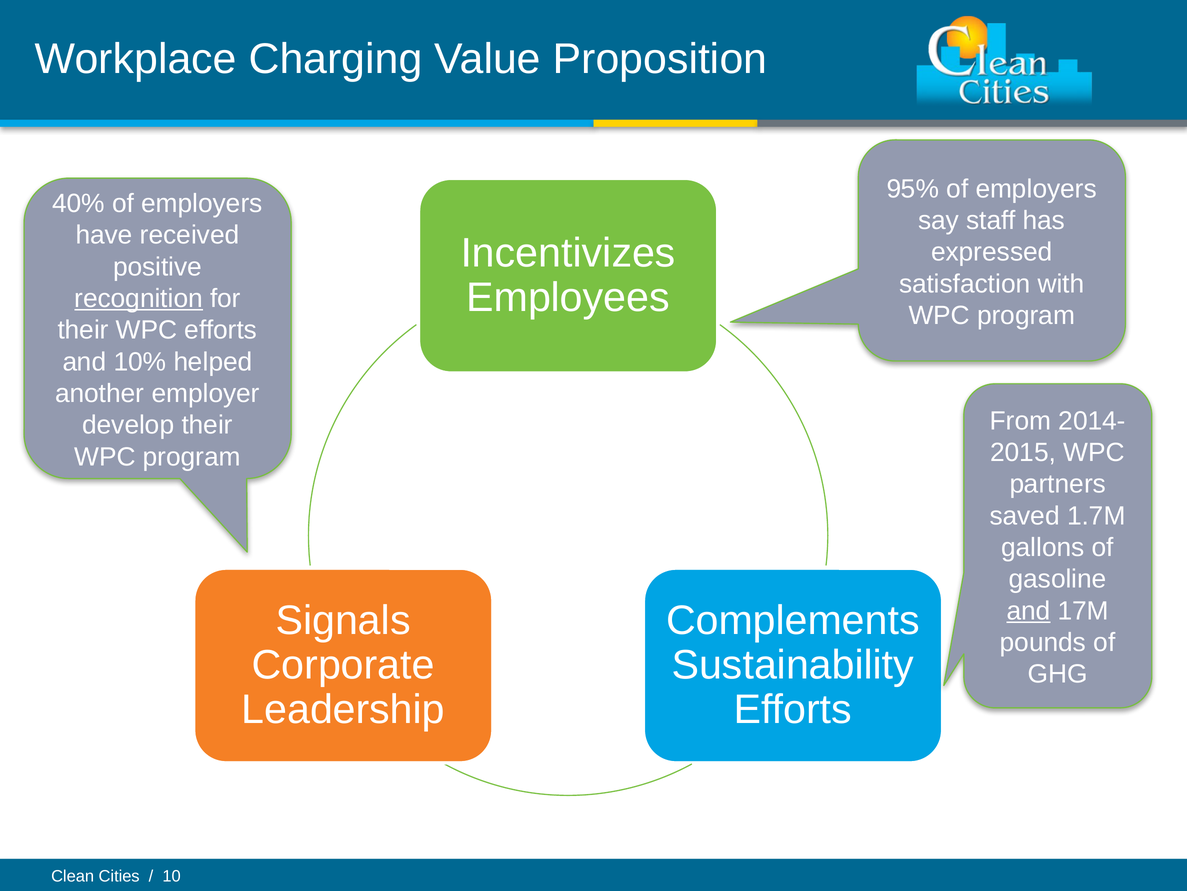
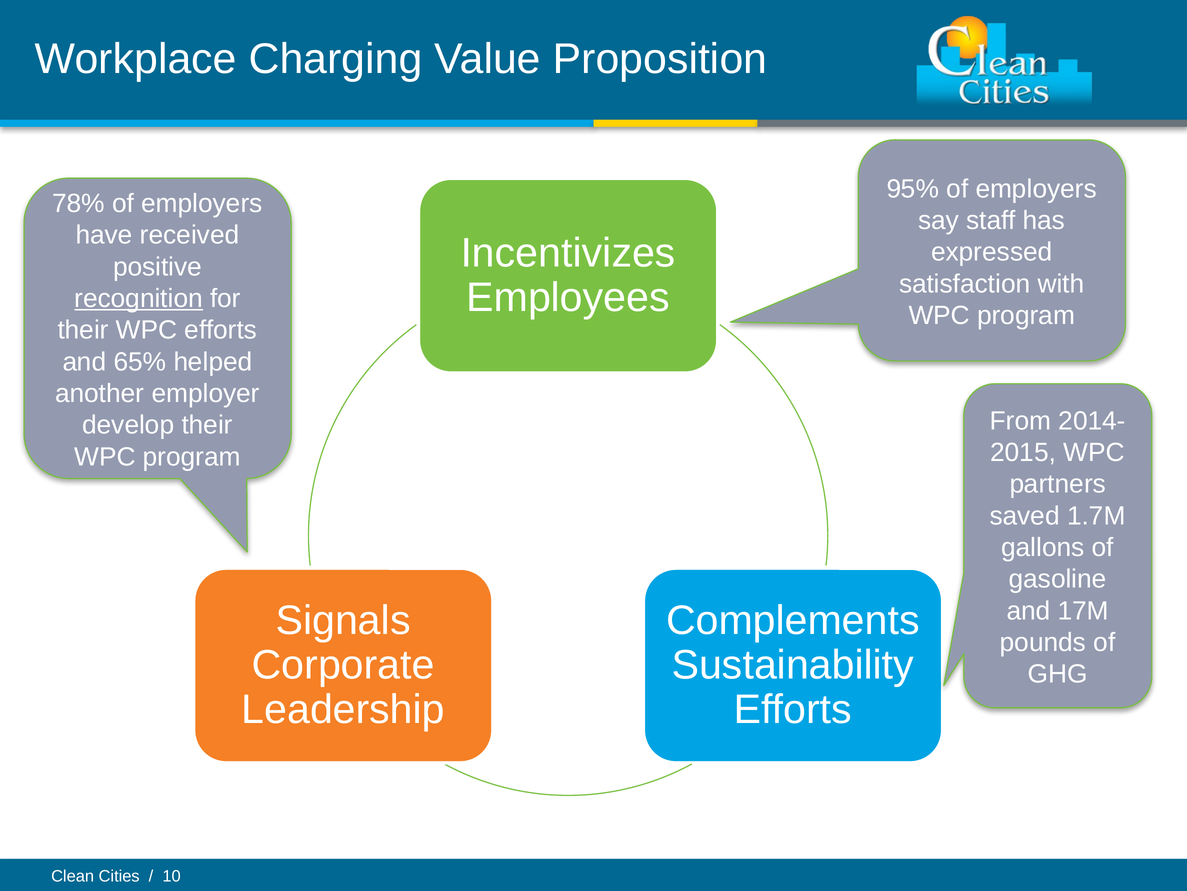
40%: 40% -> 78%
10%: 10% -> 65%
and at (1028, 610) underline: present -> none
